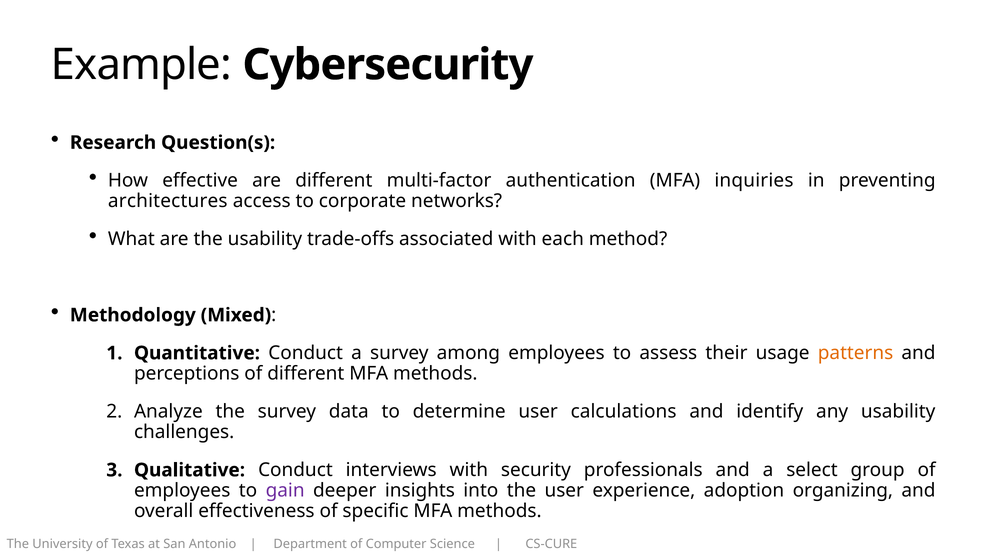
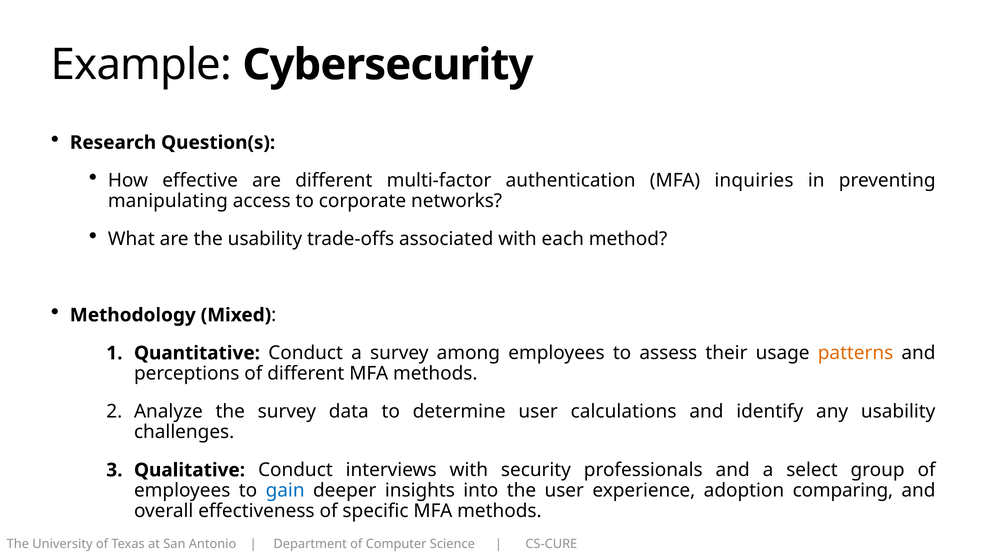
architectures: architectures -> manipulating
gain colour: purple -> blue
organizing: organizing -> comparing
